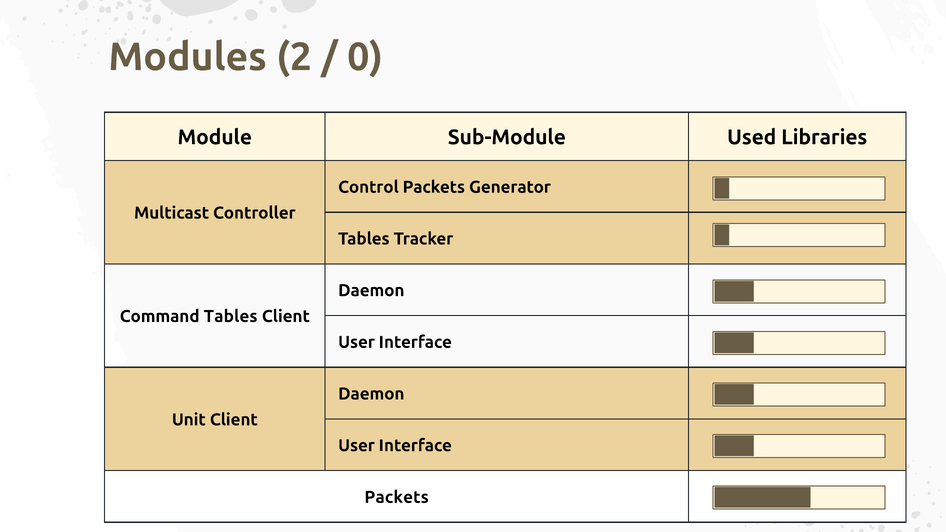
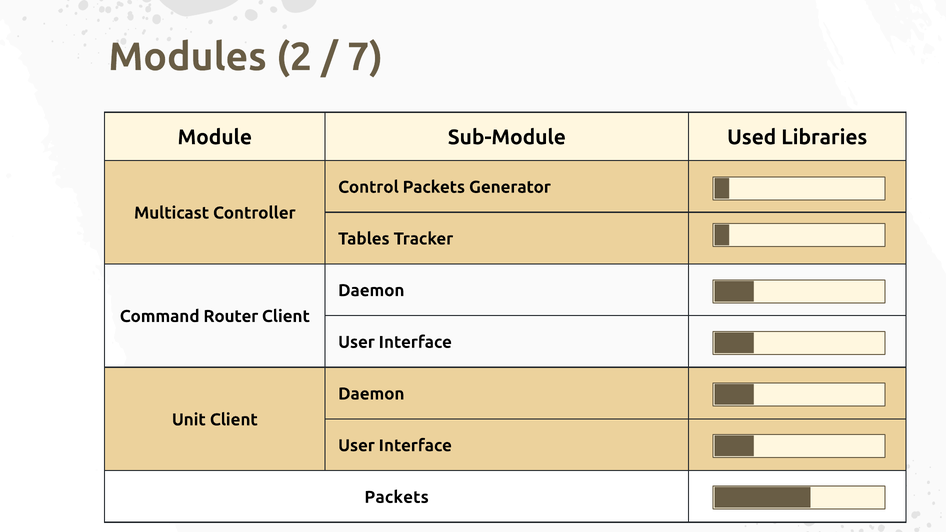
0: 0 -> 7
Command Tables: Tables -> Router
